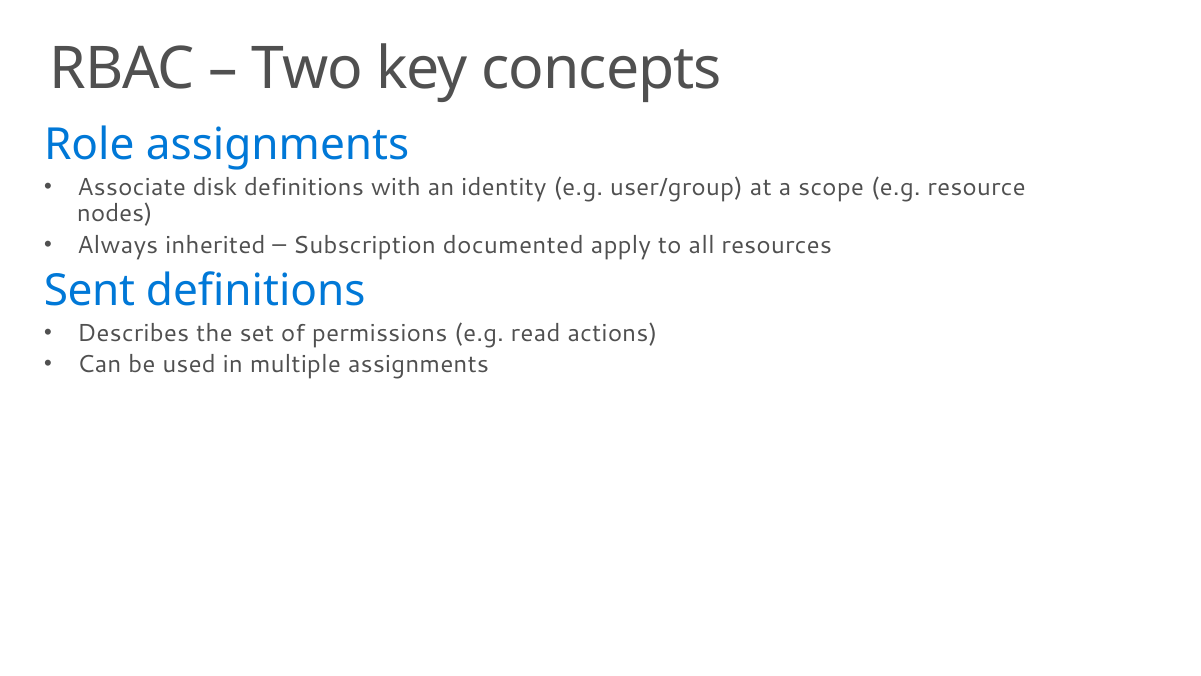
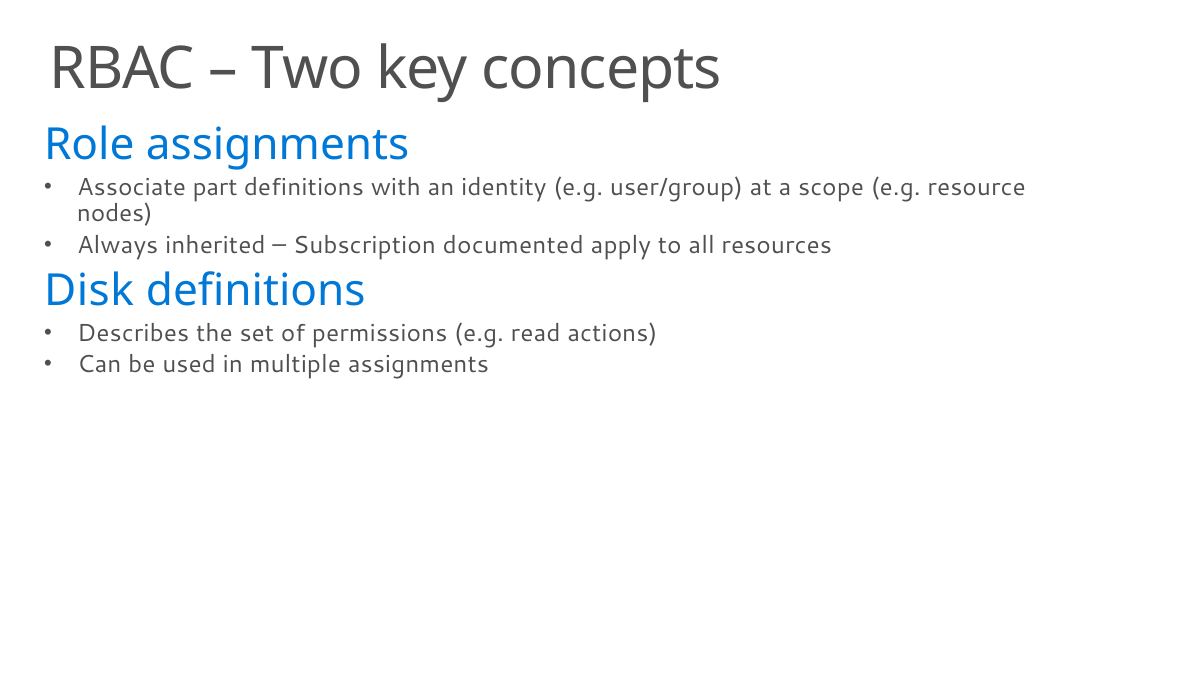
disk: disk -> part
Sent: Sent -> Disk
